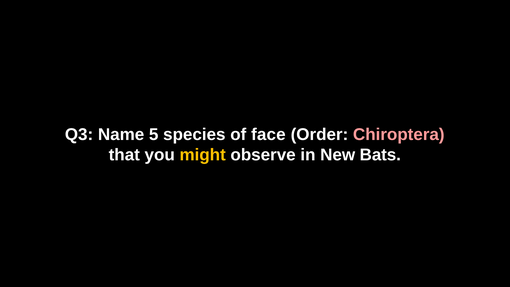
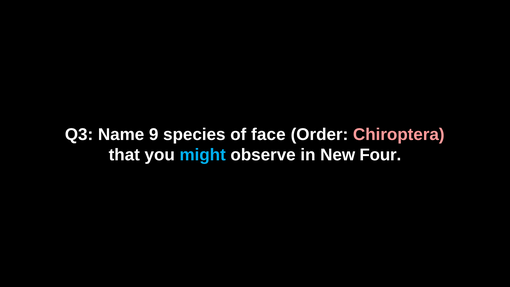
5: 5 -> 9
might colour: yellow -> light blue
Bats: Bats -> Four
